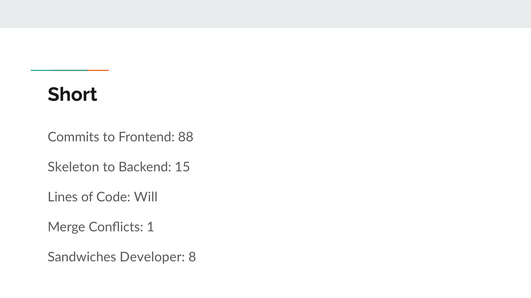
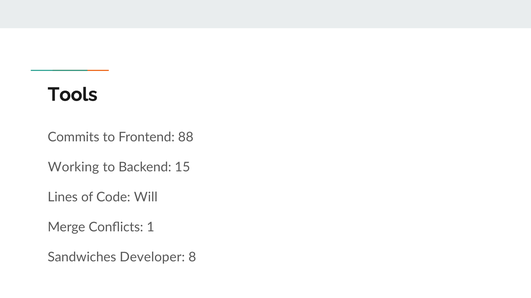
Short: Short -> Tools
Skeleton: Skeleton -> Working
